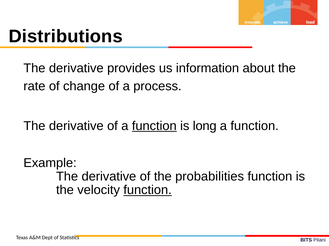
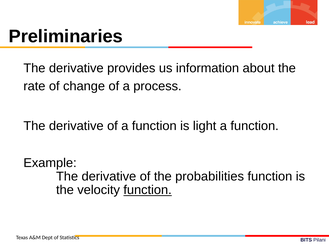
Distributions: Distributions -> Preliminaries
function at (154, 126) underline: present -> none
long: long -> light
